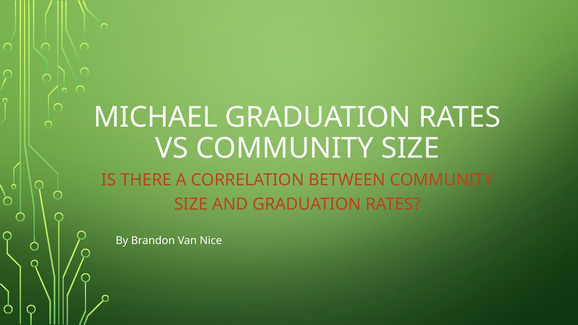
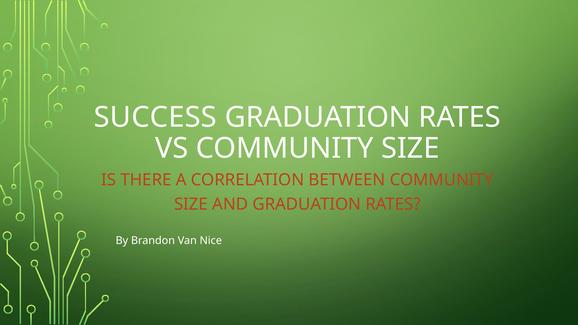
MICHAEL: MICHAEL -> SUCCESS
